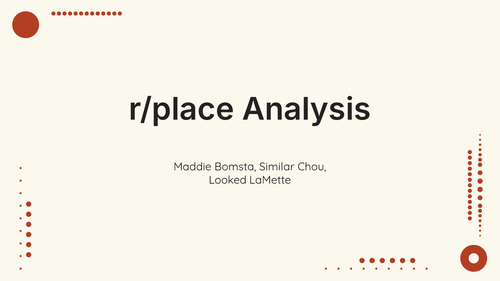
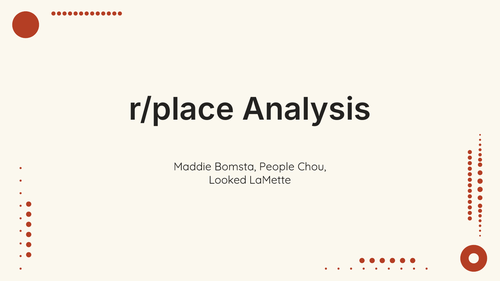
Similar: Similar -> People
